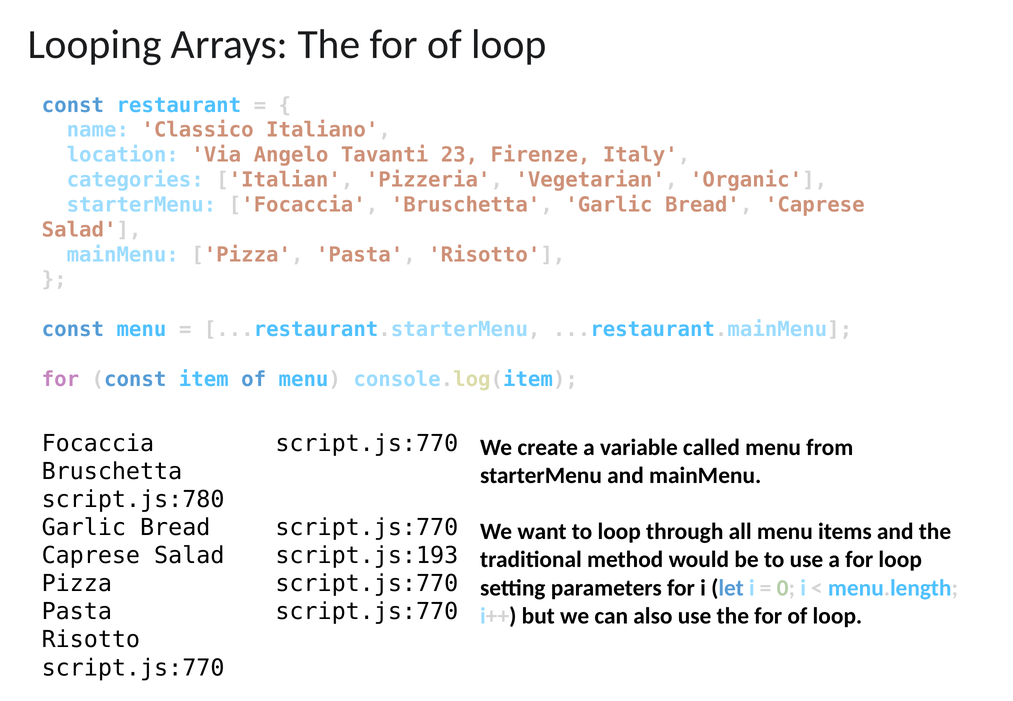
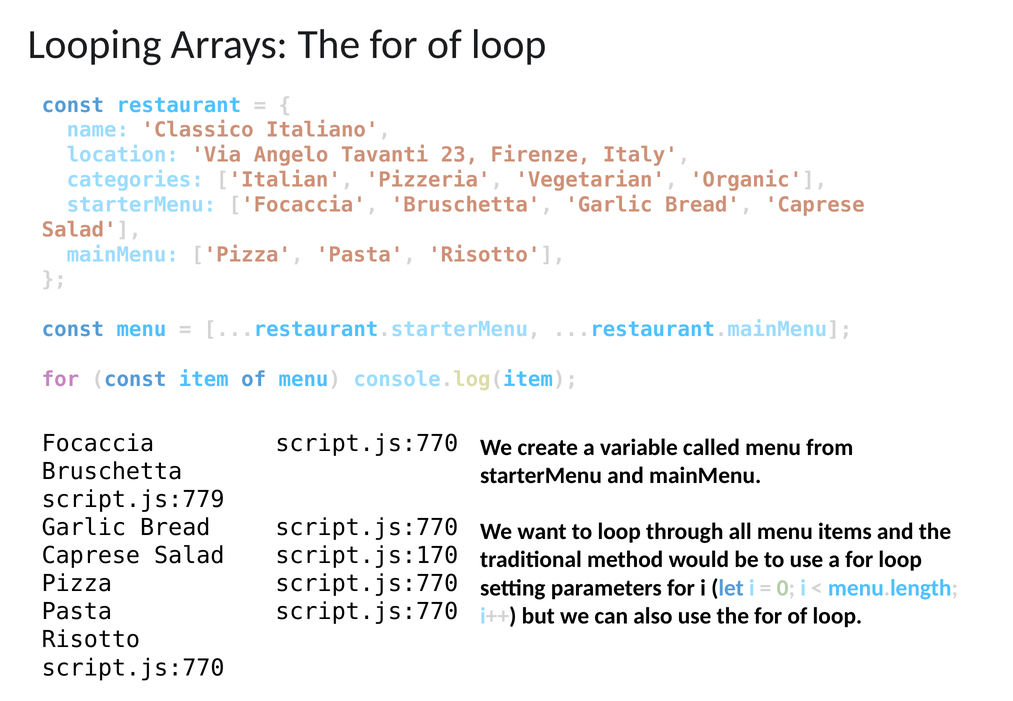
script.js:780: script.js:780 -> script.js:779
script.js:193: script.js:193 -> script.js:170
